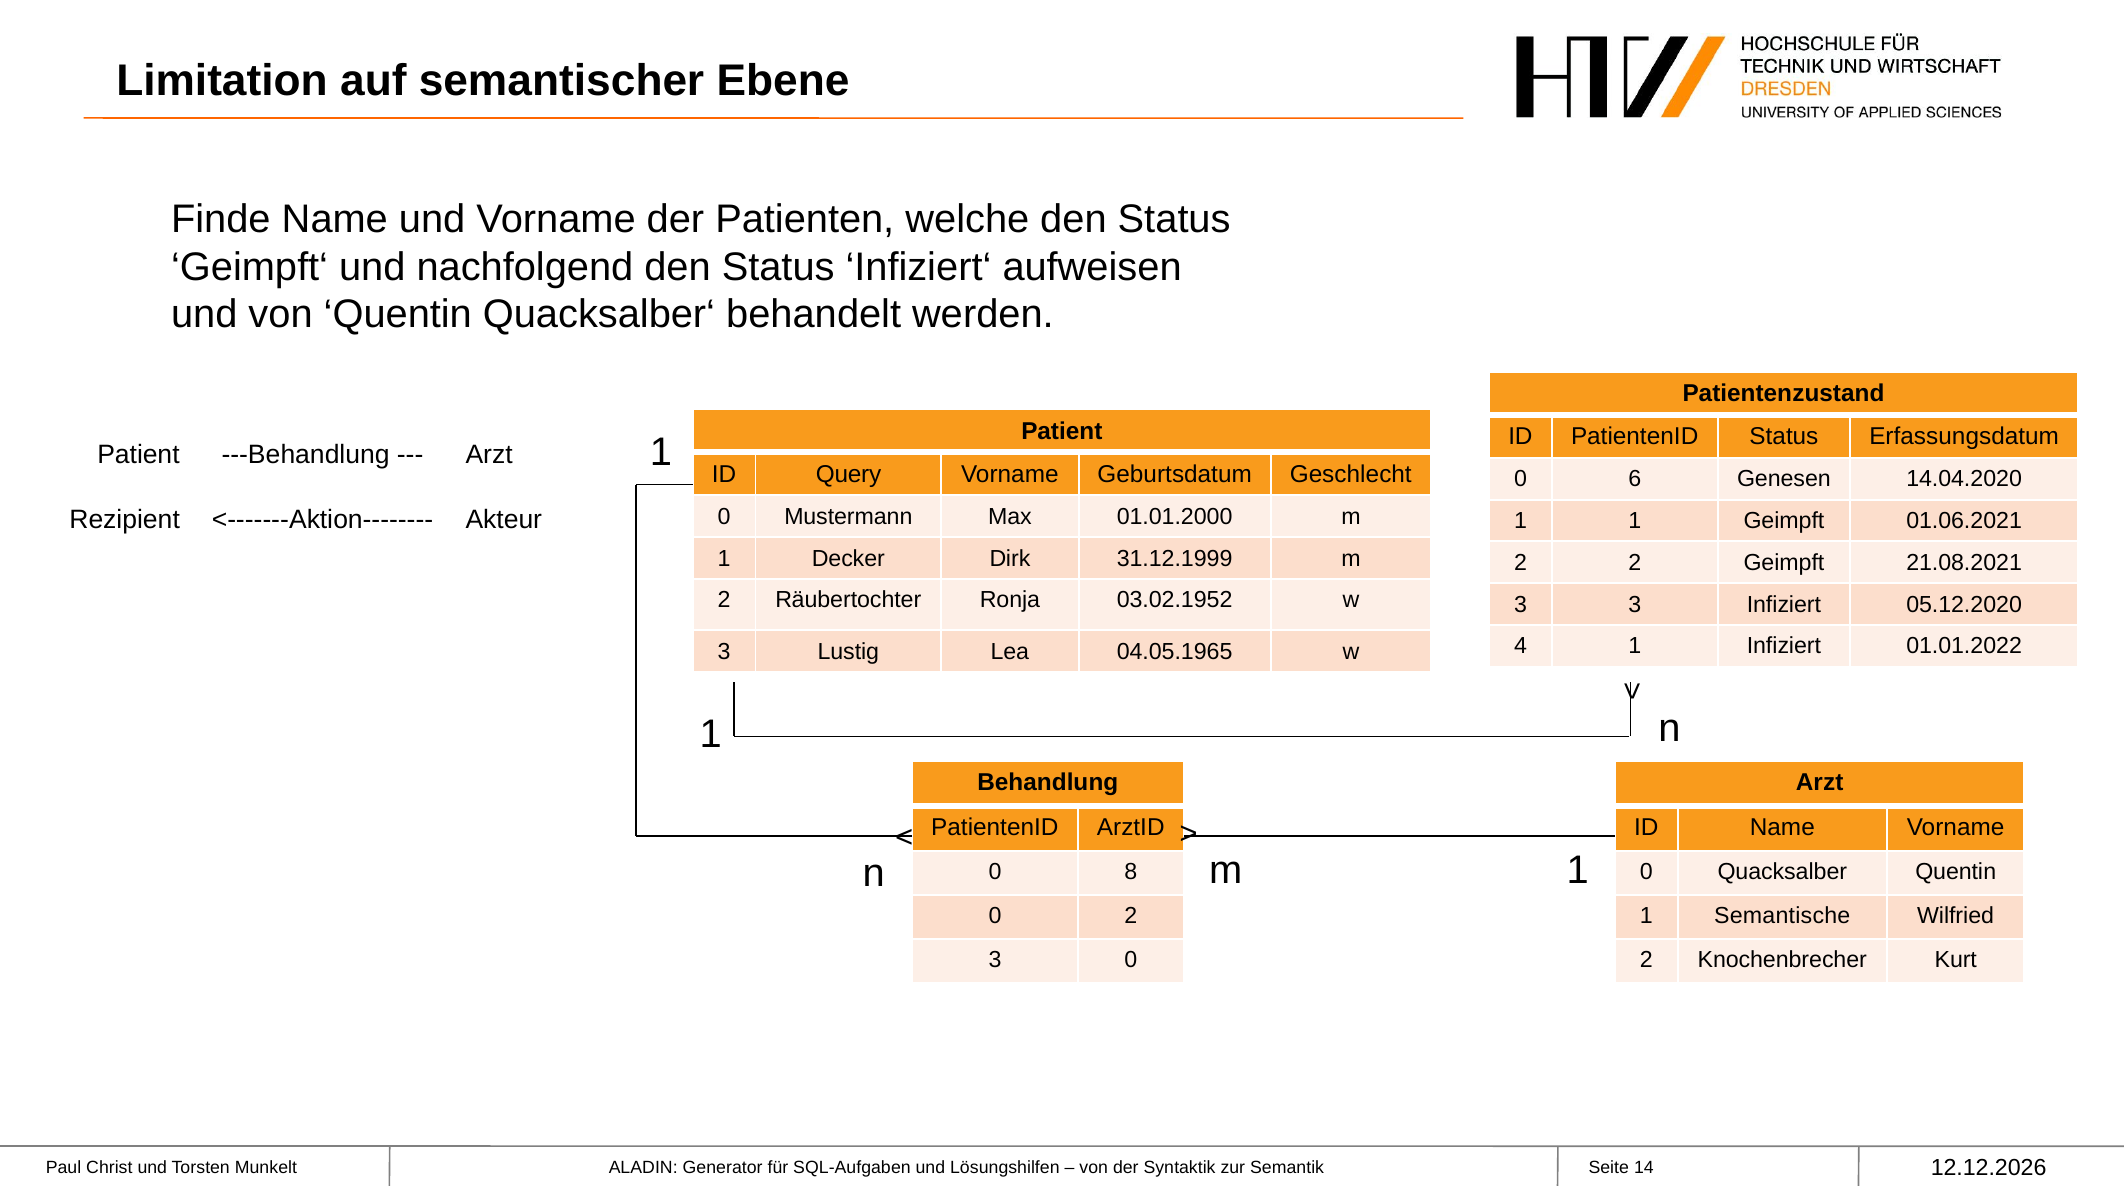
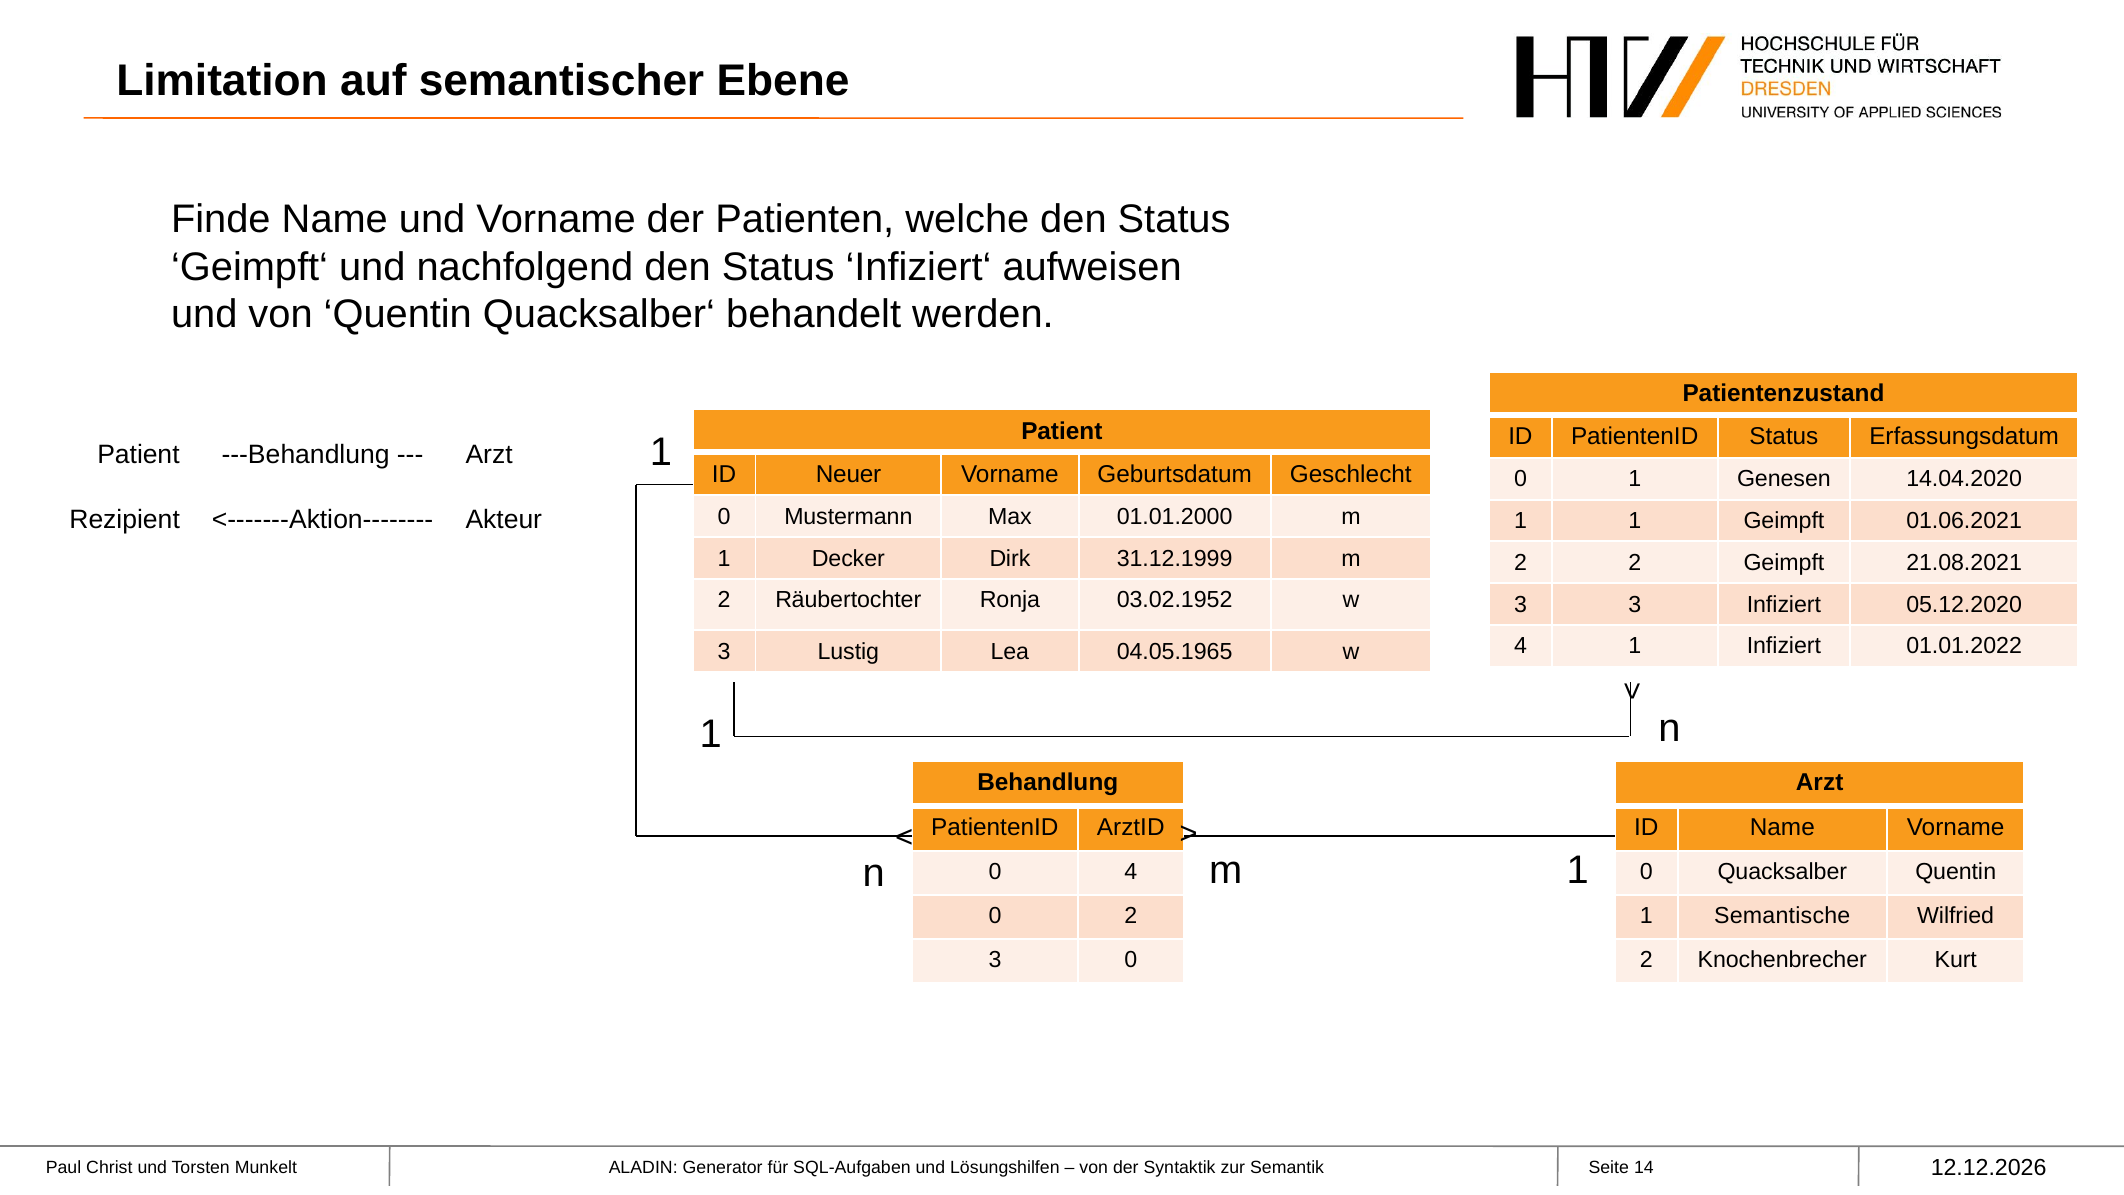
Query: Query -> Neuer
6 at (1635, 479): 6 -> 1
0 8: 8 -> 4
